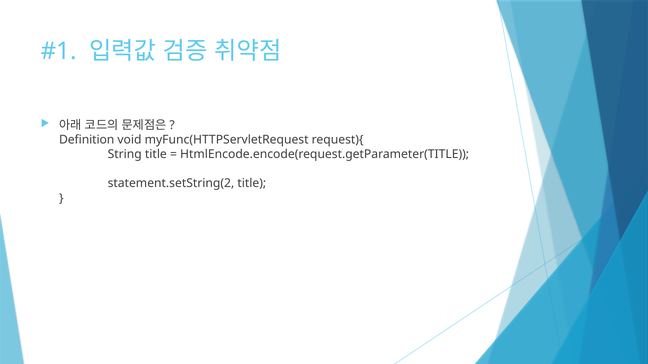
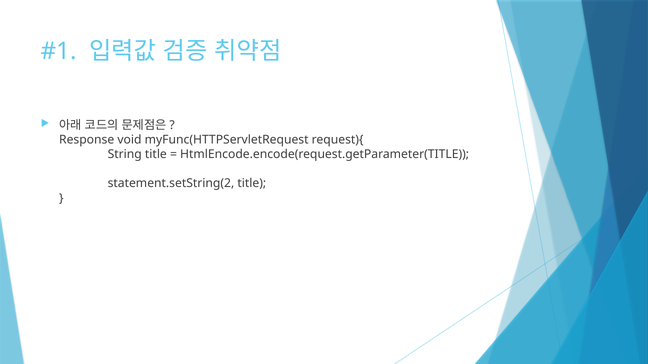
Definition: Definition -> Response
